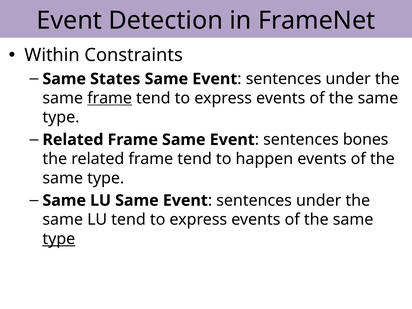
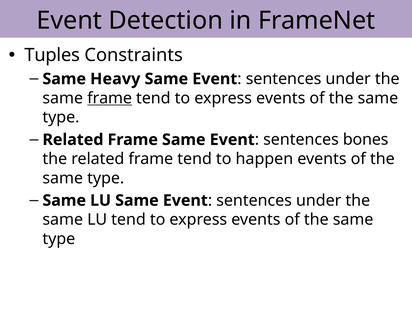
Within: Within -> Tuples
States: States -> Heavy
type at (59, 239) underline: present -> none
